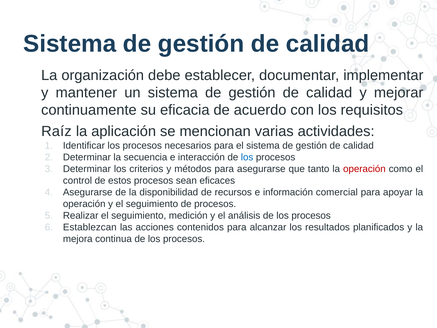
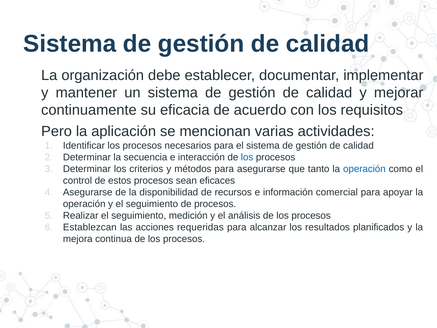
Raíz: Raíz -> Pero
operación at (364, 169) colour: red -> blue
contenidos: contenidos -> requeridas
